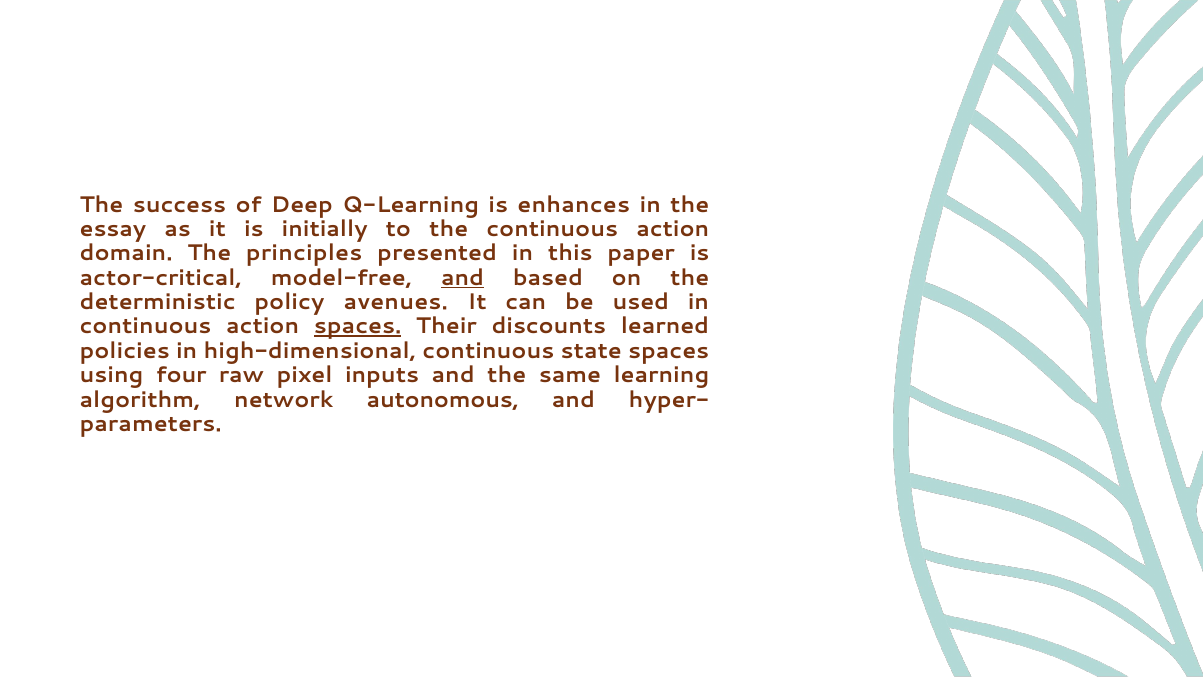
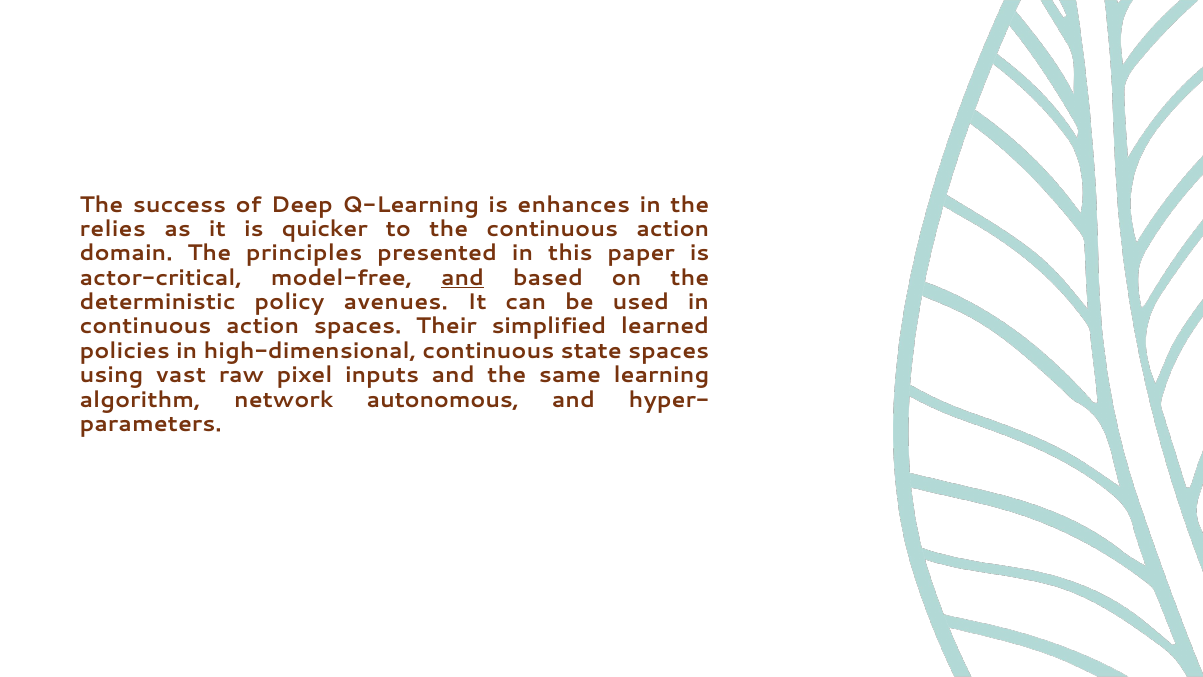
essay: essay -> relies
initially: initially -> quicker
spaces at (358, 326) underline: present -> none
discounts: discounts -> simplified
four: four -> vast
